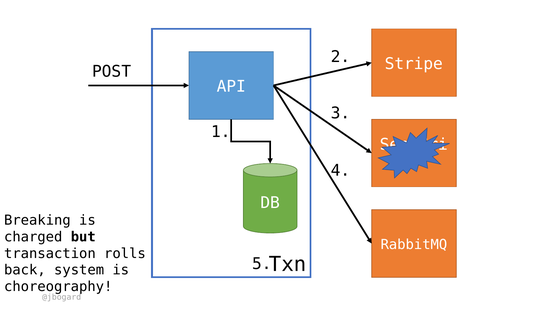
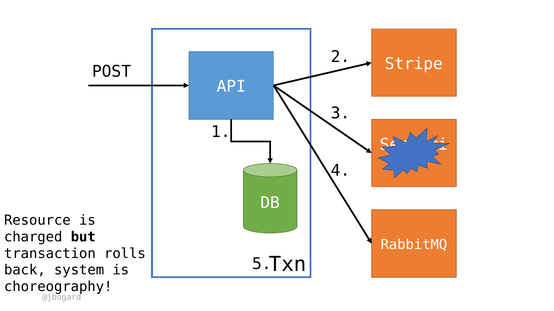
Breaking: Breaking -> Resource
